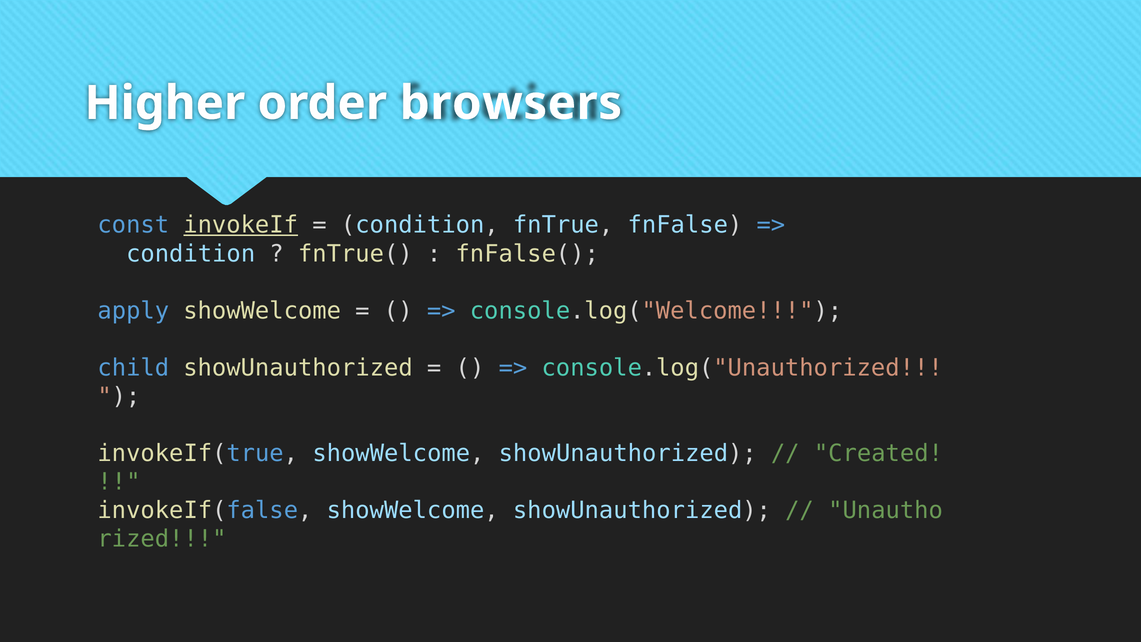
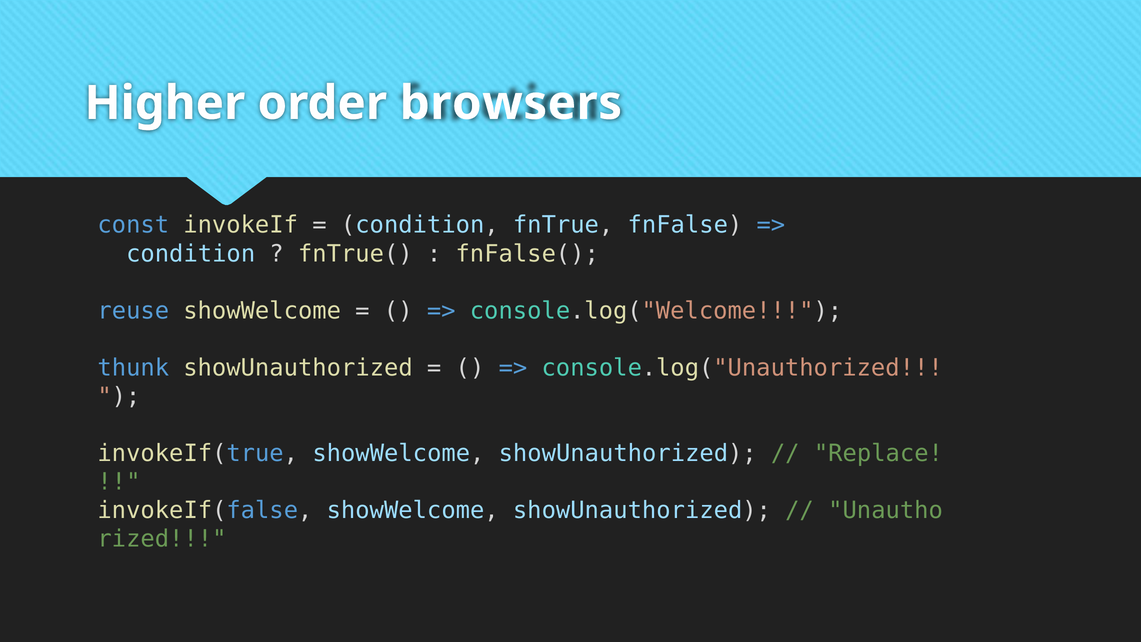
invokeIf underline: present -> none
apply: apply -> reuse
child: child -> thunk
Created: Created -> Replace
